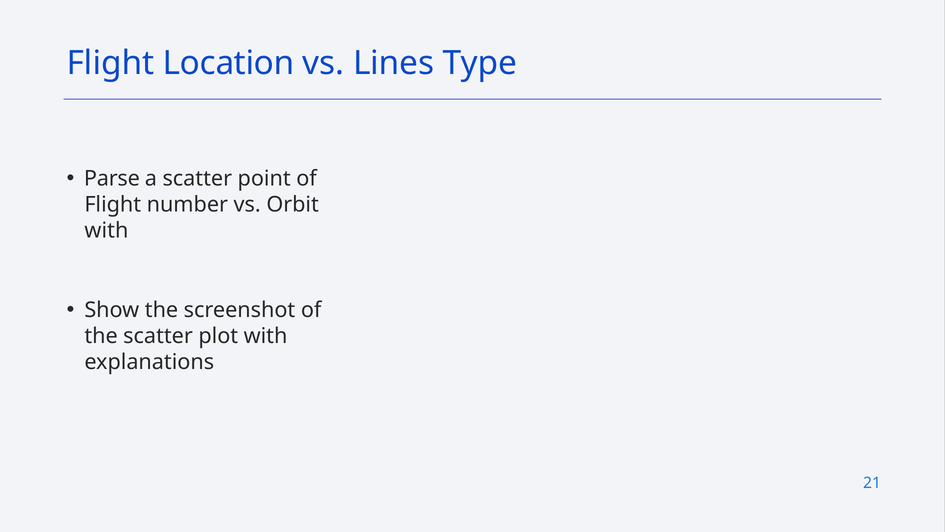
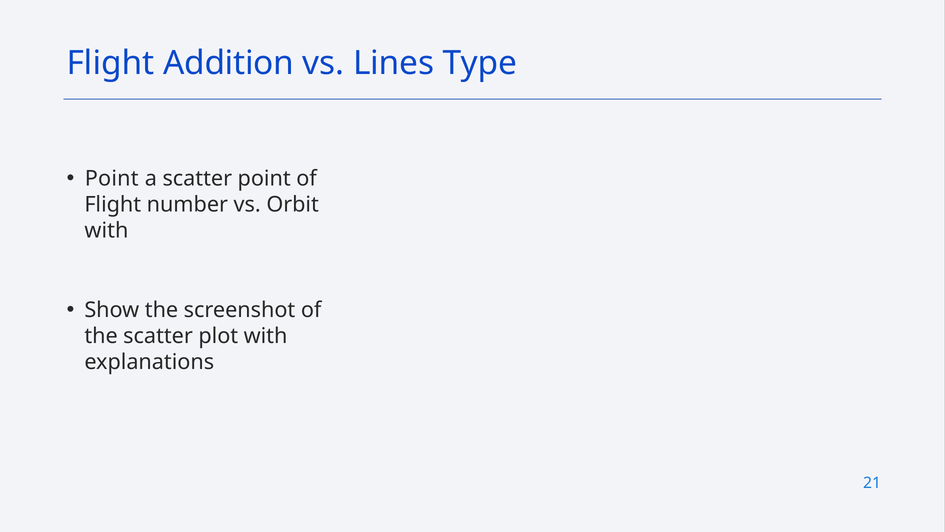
Location: Location -> Addition
Parse at (112, 178): Parse -> Point
